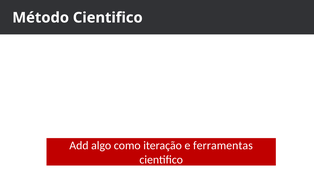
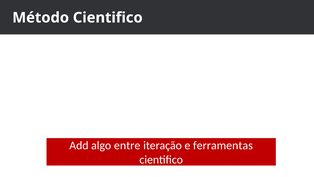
como: como -> entre
